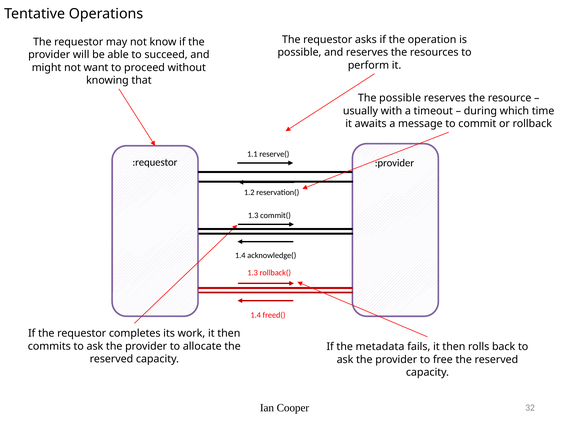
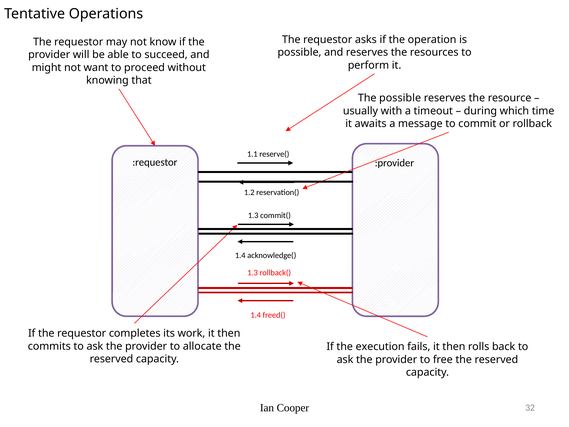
metadata: metadata -> execution
